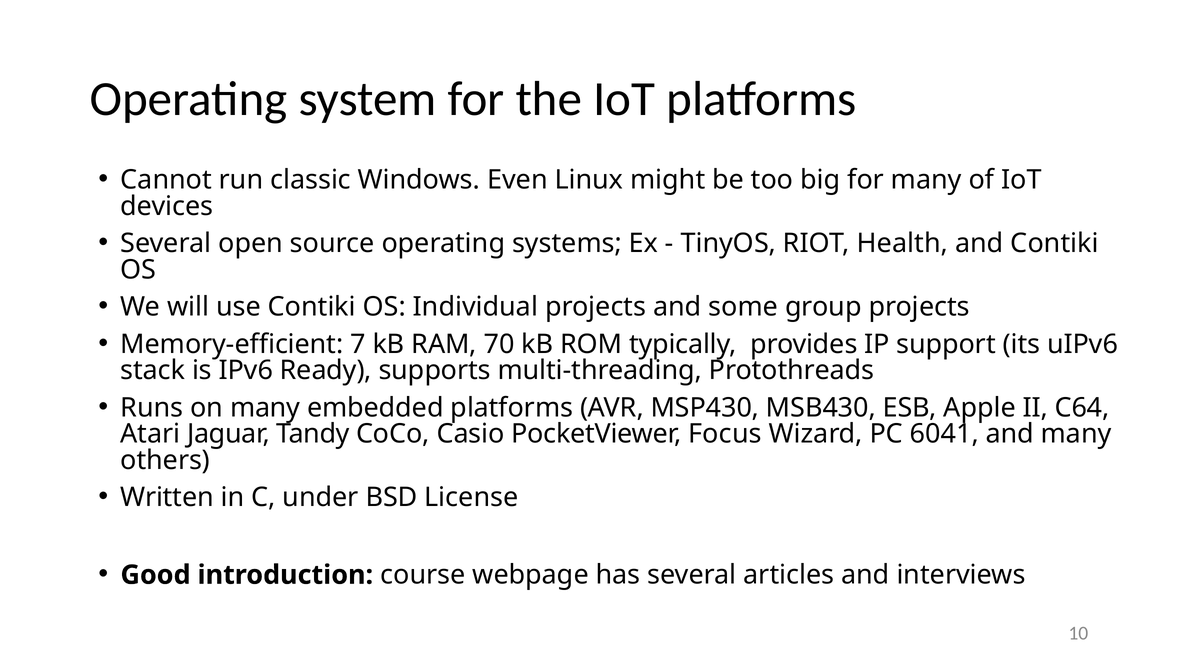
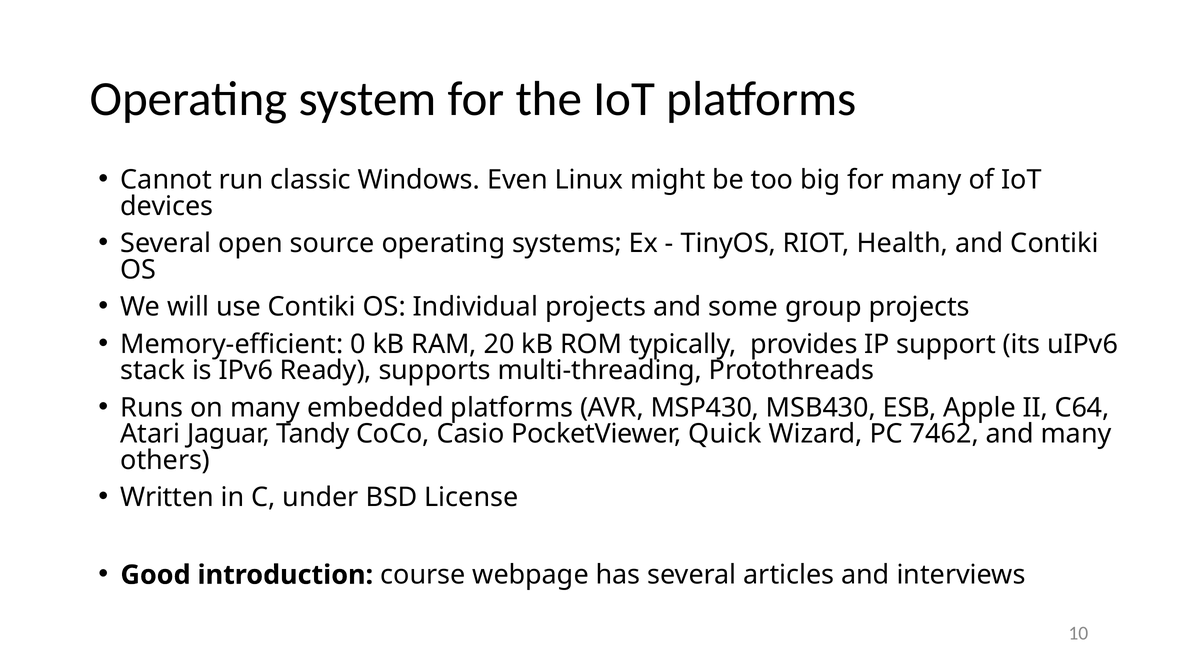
7: 7 -> 0
70: 70 -> 20
Focus: Focus -> Quick
6041: 6041 -> 7462
